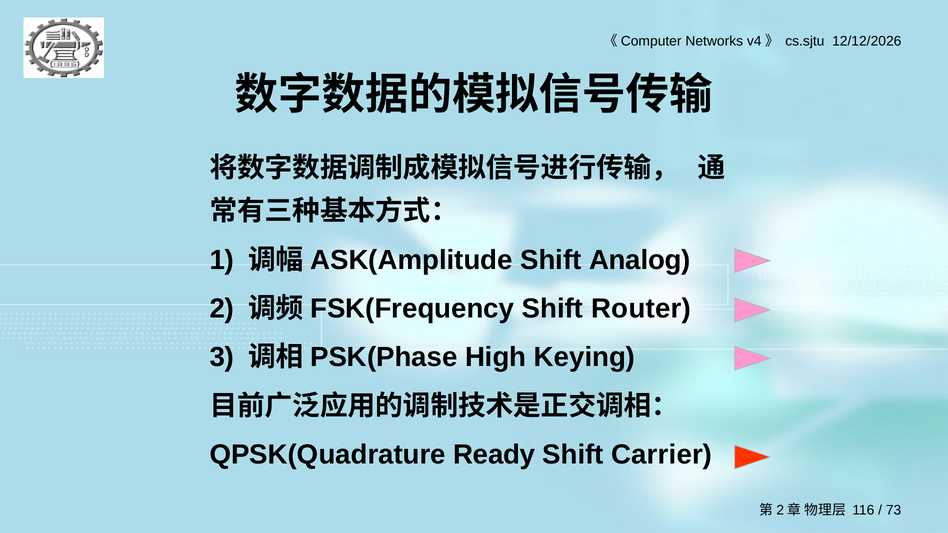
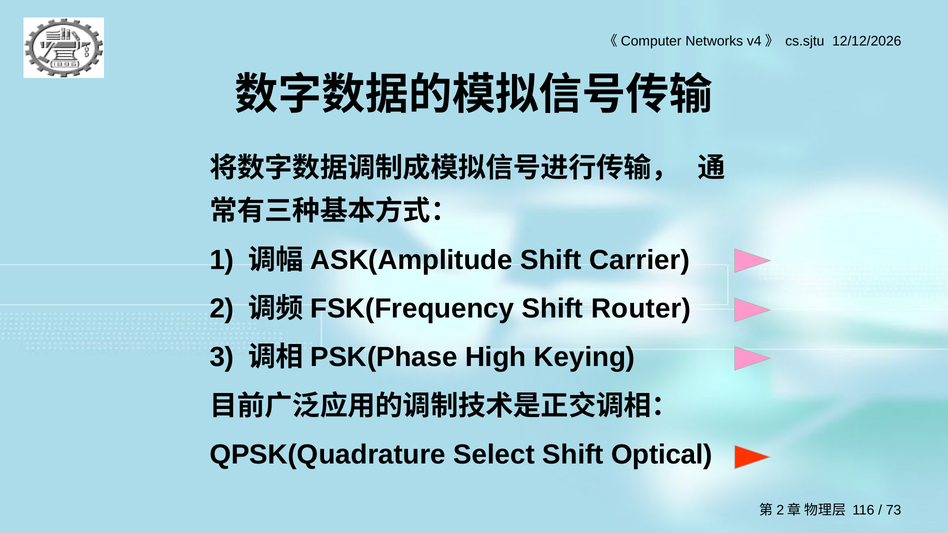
Analog: Analog -> Carrier
Ready: Ready -> Select
Carrier: Carrier -> Optical
